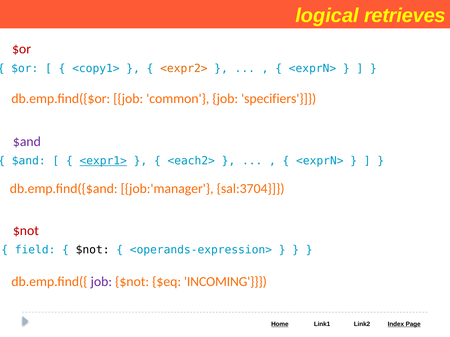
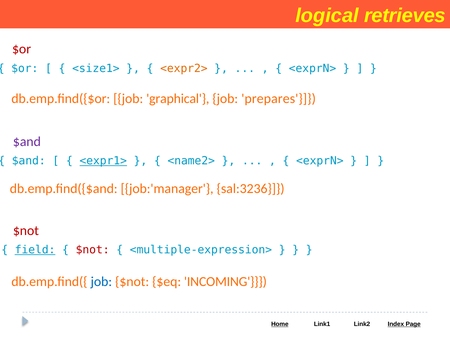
<copy1>: <copy1> -> <size1>
common: common -> graphical
specifiers: specifiers -> prepares
<each2>: <each2> -> <name2>
sal:3704: sal:3704 -> sal:3236
field underline: none -> present
$not at (93, 250) colour: black -> red
<operands-expression>: <operands-expression> -> <multiple-expression>
job at (101, 282) colour: purple -> blue
